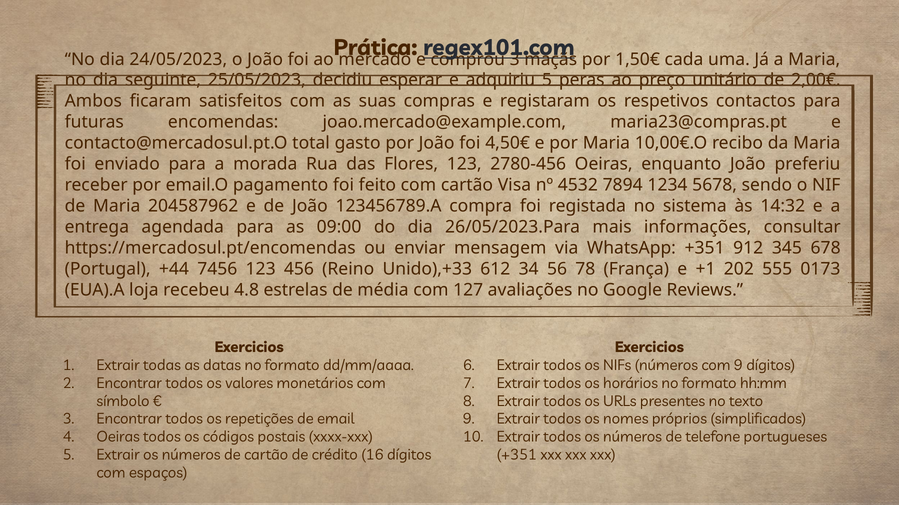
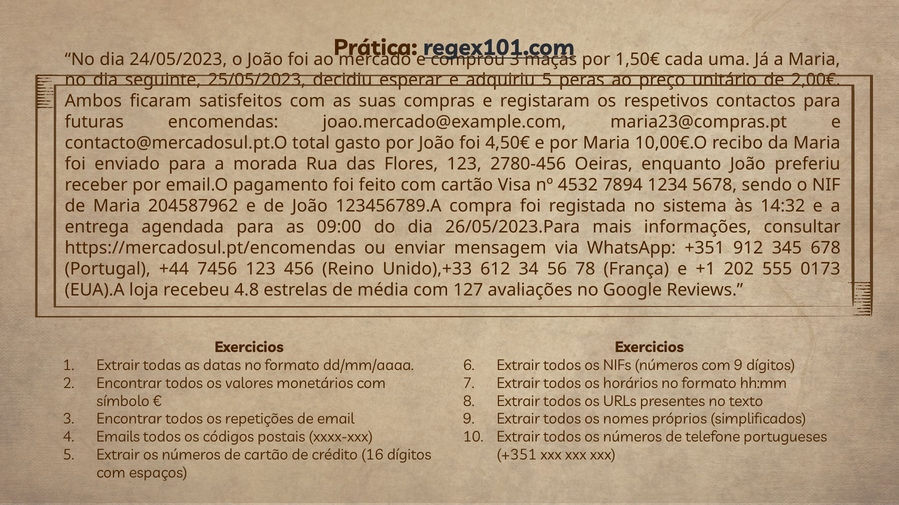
Oeiras at (118, 438): Oeiras -> Emails
